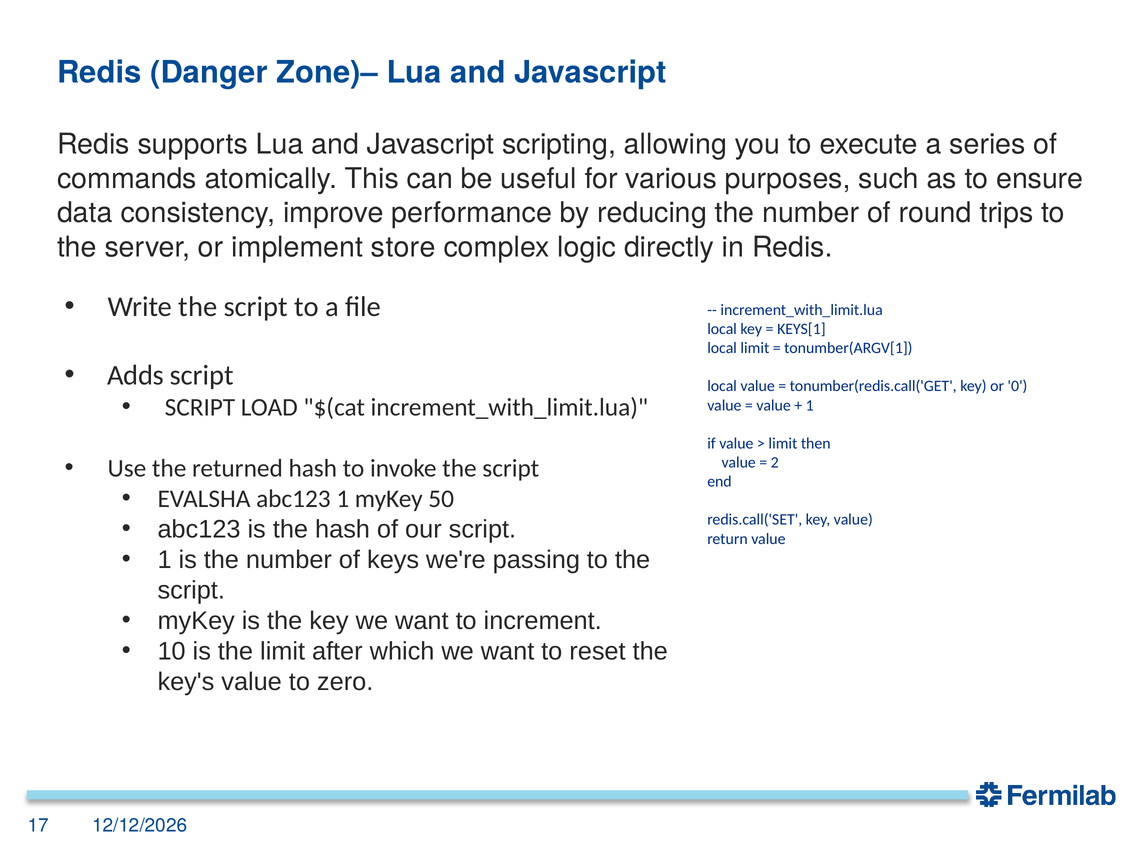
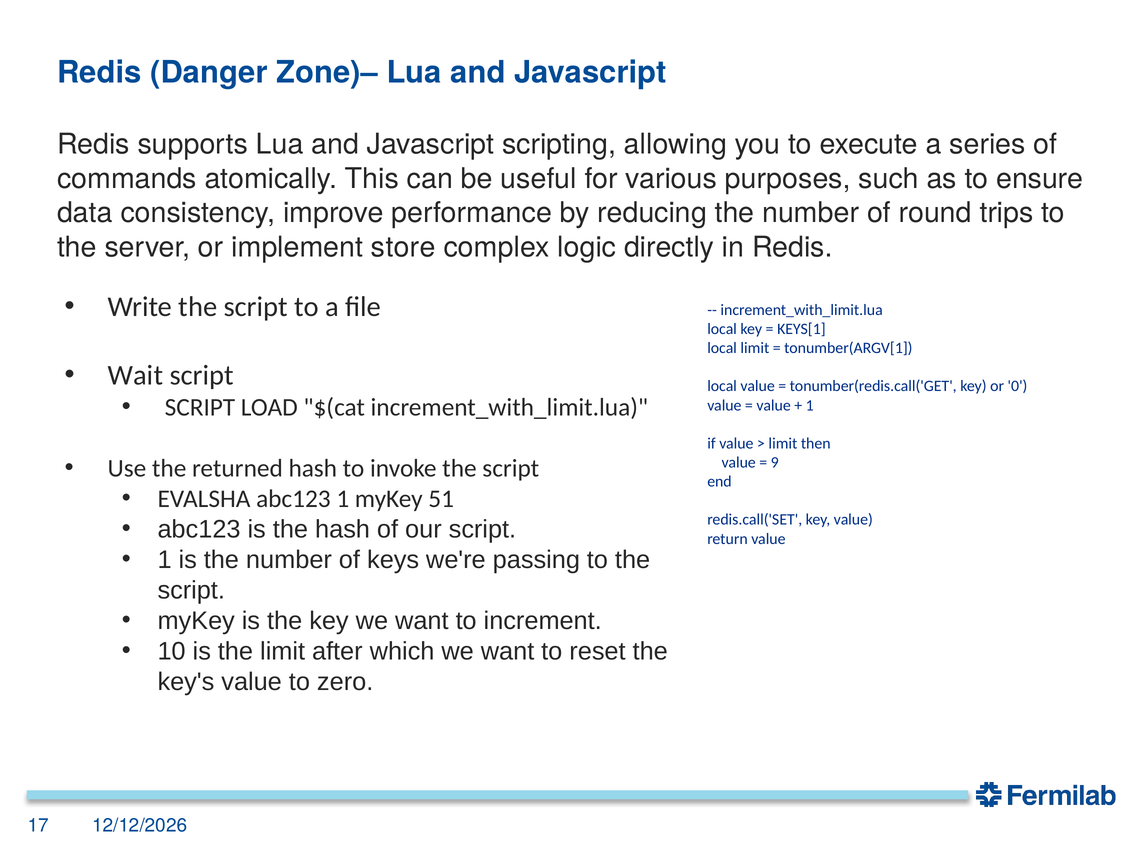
Adds: Adds -> Wait
2: 2 -> 9
50: 50 -> 51
